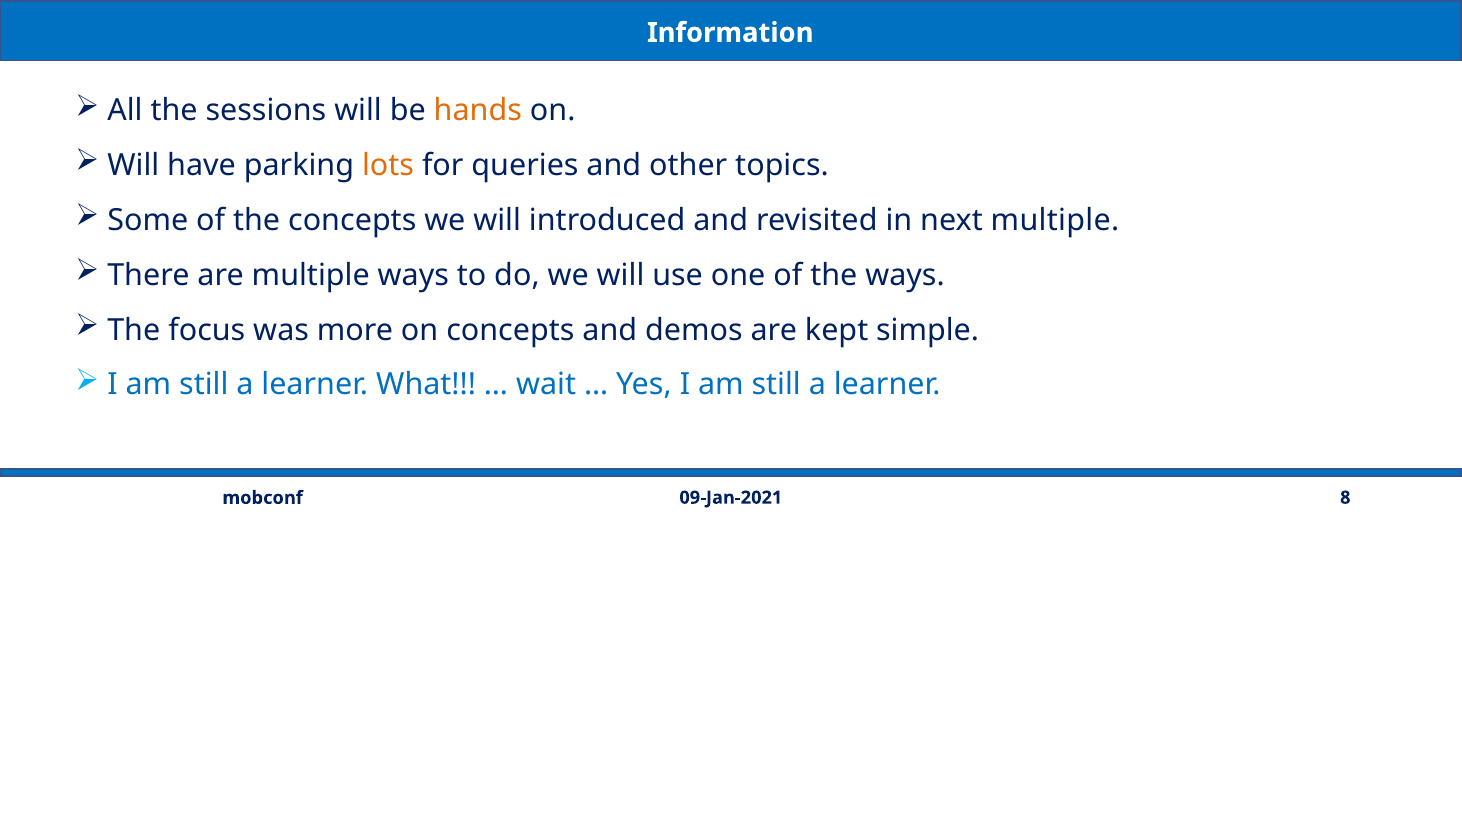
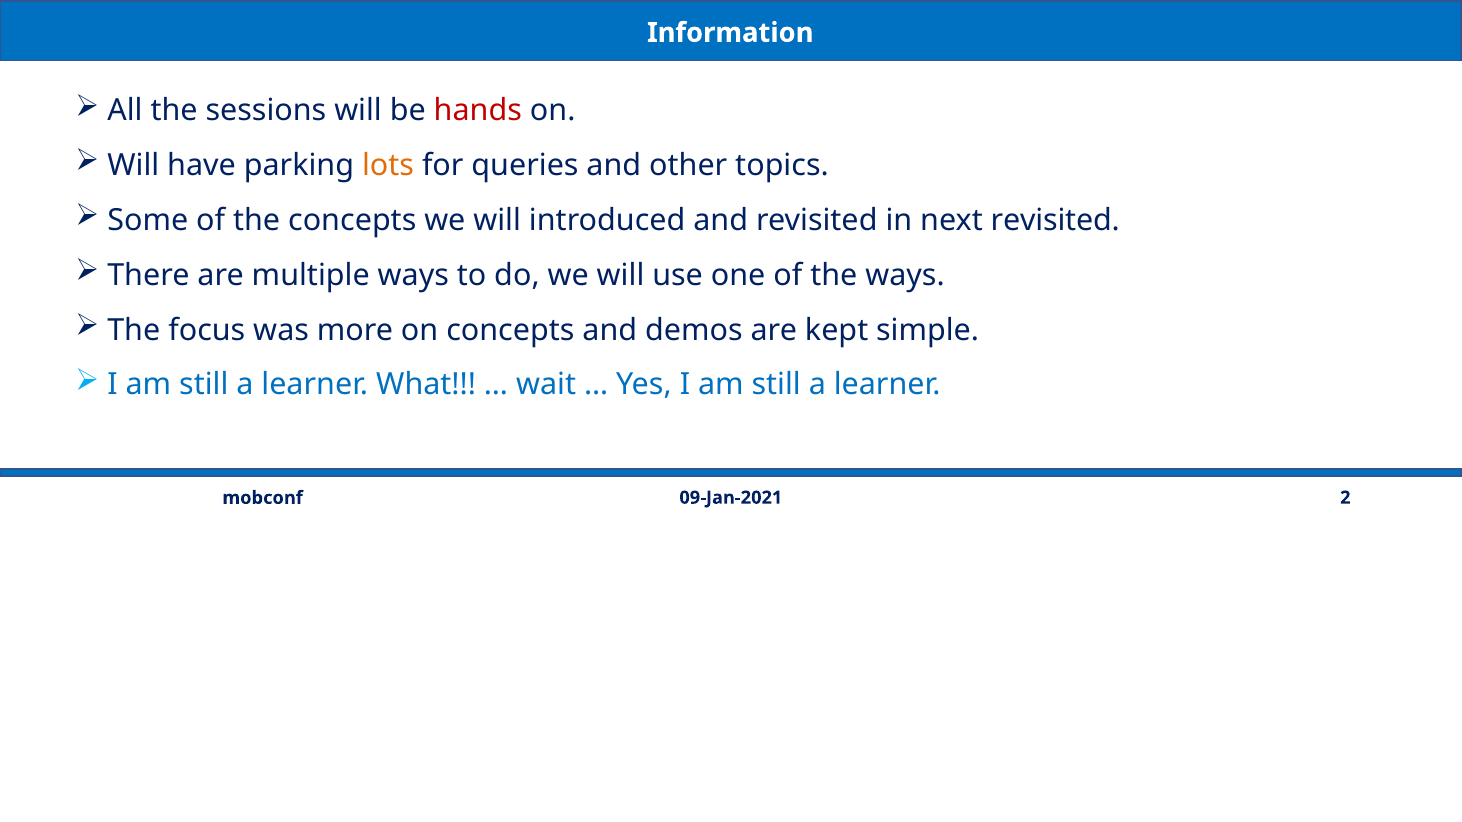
hands colour: orange -> red
next multiple: multiple -> revisited
8: 8 -> 2
